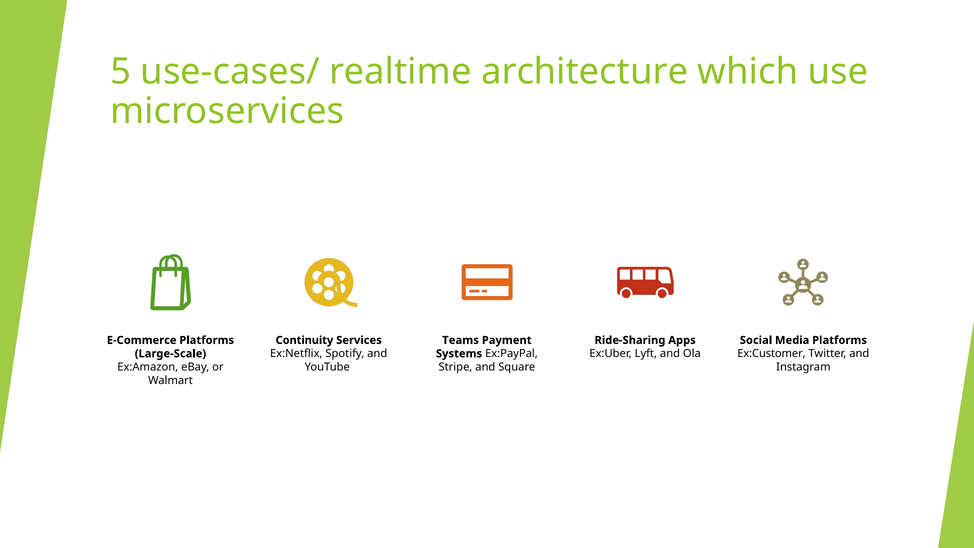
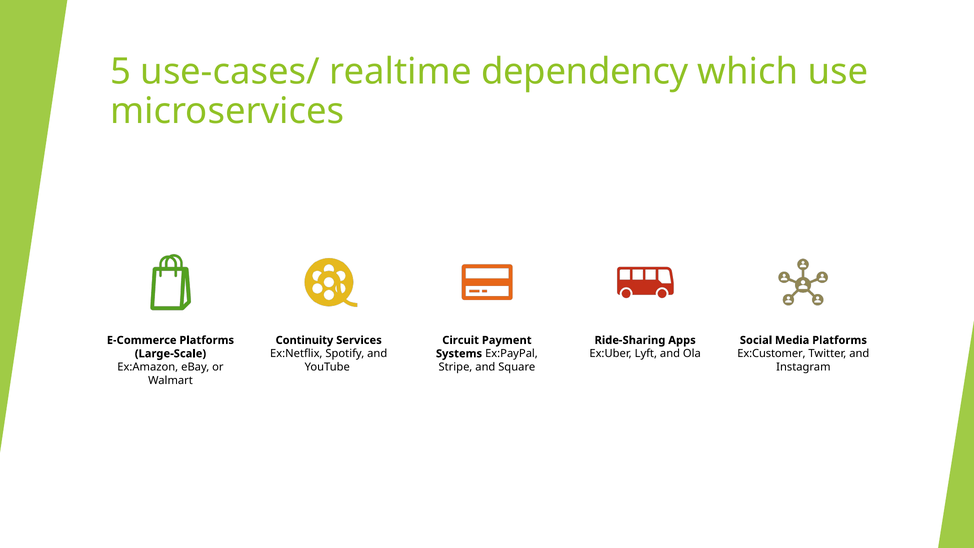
architecture: architecture -> dependency
Teams: Teams -> Circuit
